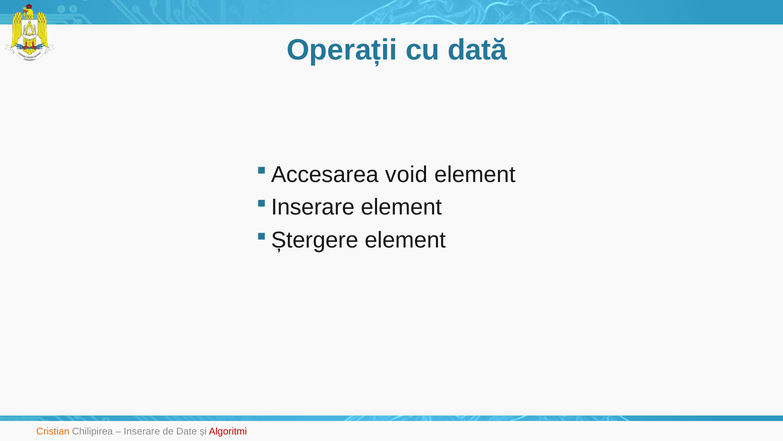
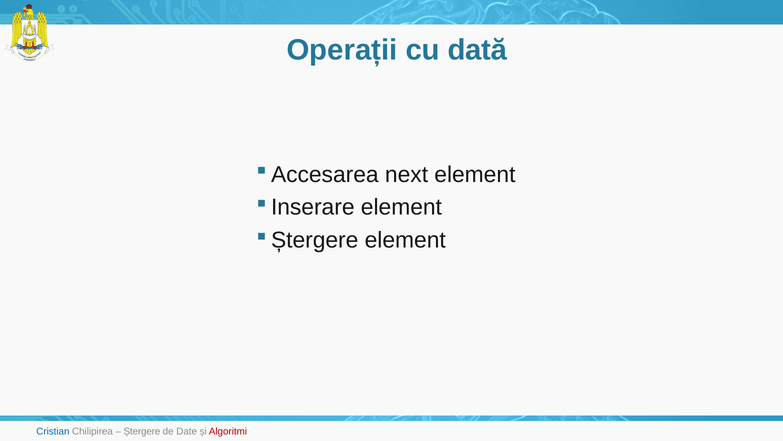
void: void -> next
Cristian colour: orange -> blue
Inserare: Inserare -> Ștergere
